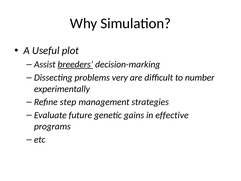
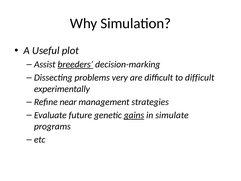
to number: number -> difficult
step: step -> near
gains underline: none -> present
effective: effective -> simulate
